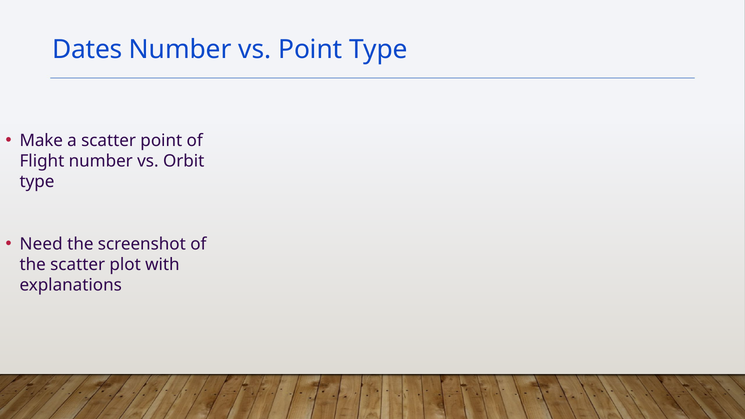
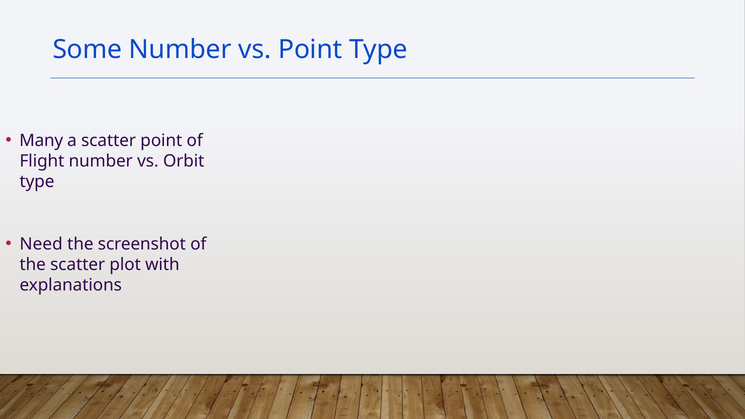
Dates: Dates -> Some
Make: Make -> Many
